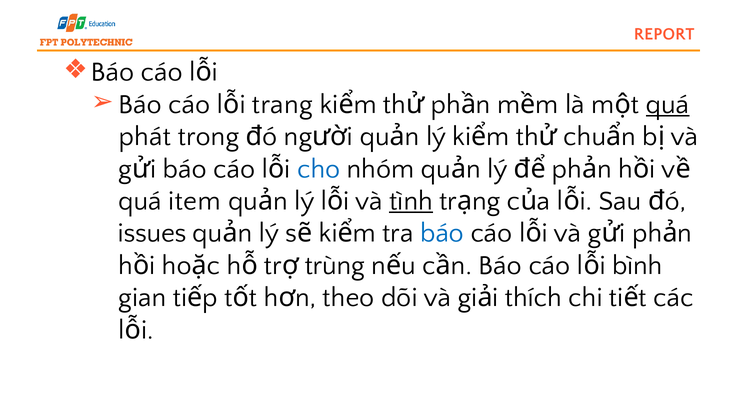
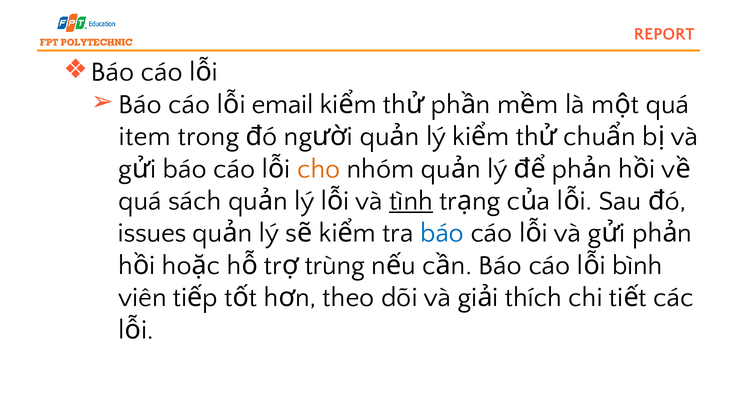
trang: trang -> email
quá at (668, 104) underline: present -> none
phát: phát -> item
cho colour: blue -> orange
item: item -> sách
gian: gian -> viên
